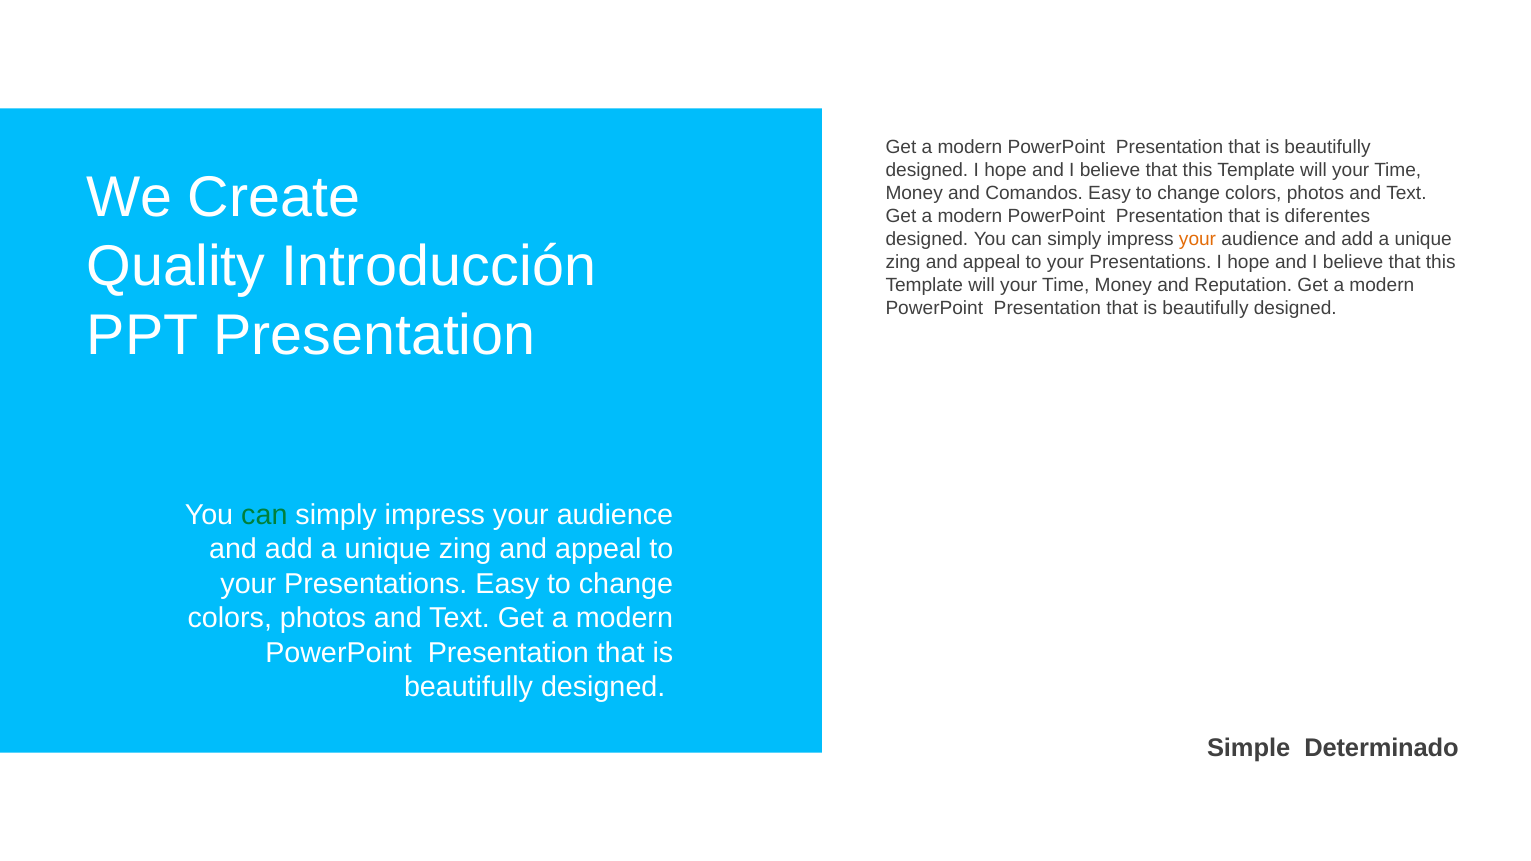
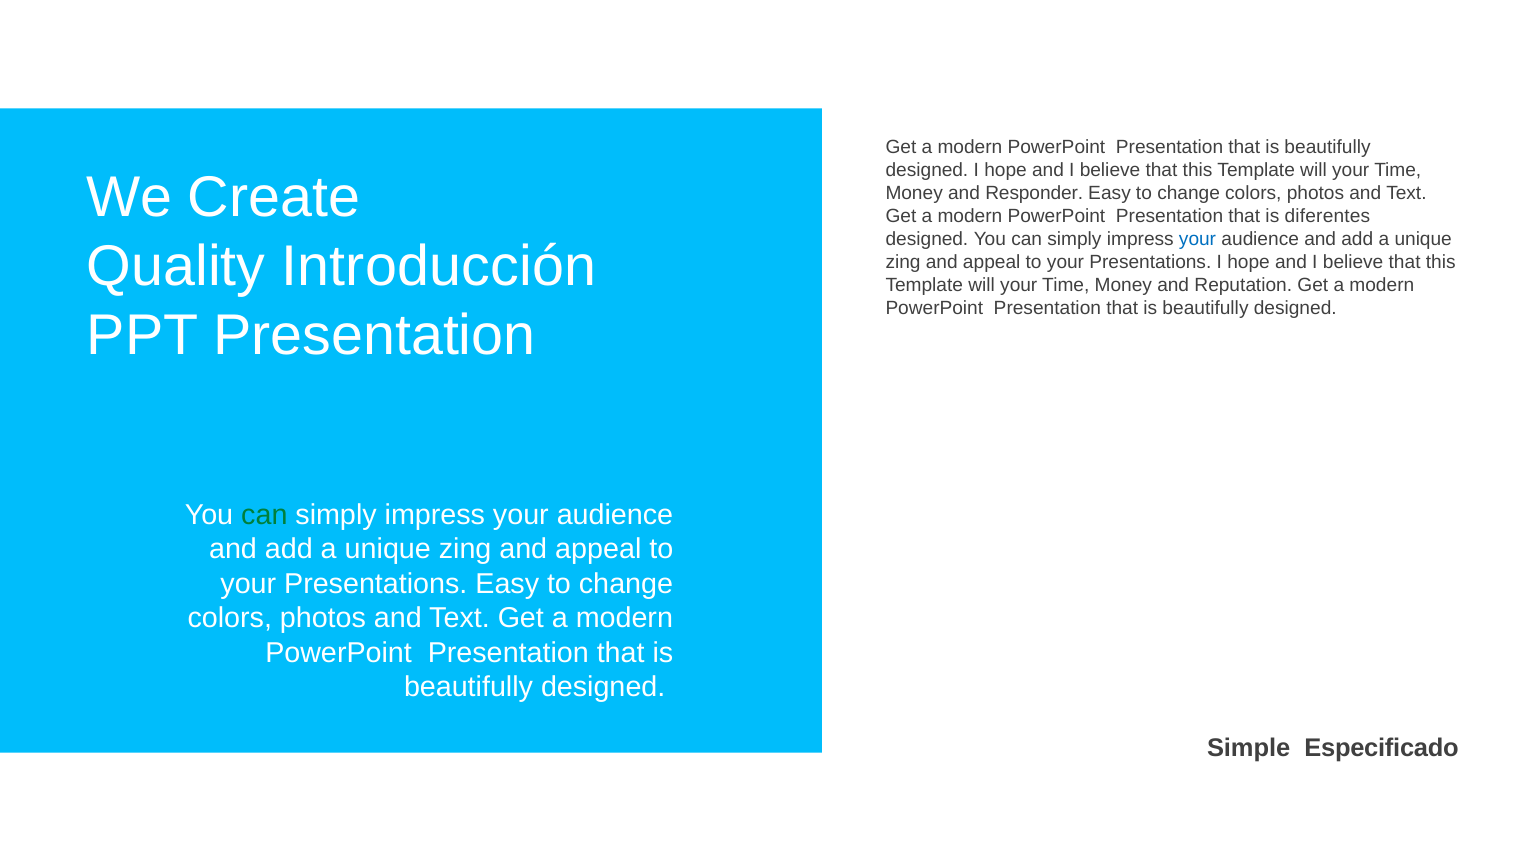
Comandos: Comandos -> Responder
your at (1198, 239) colour: orange -> blue
Determinado: Determinado -> Especificado
